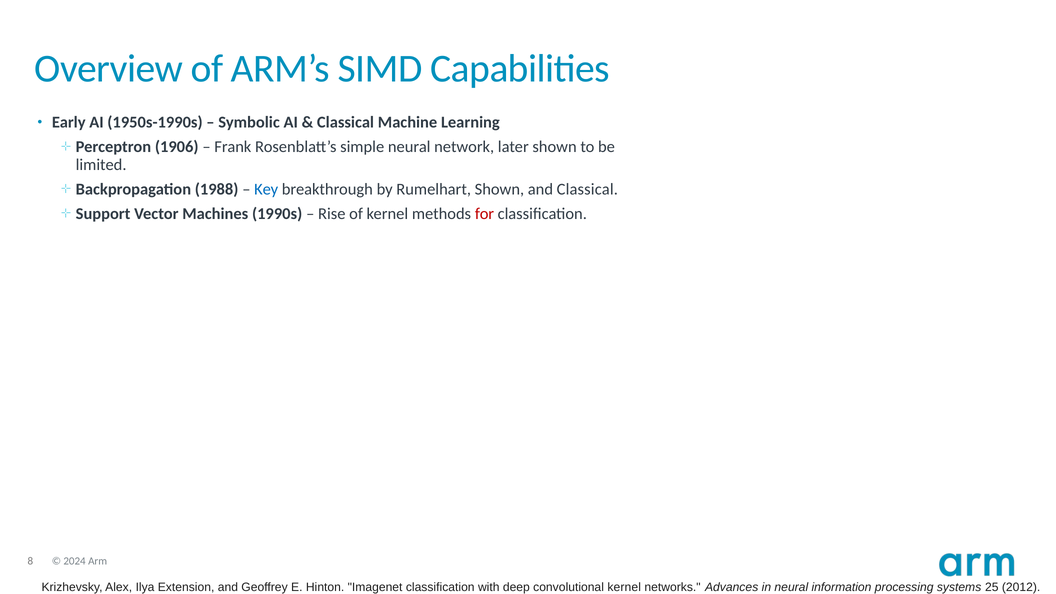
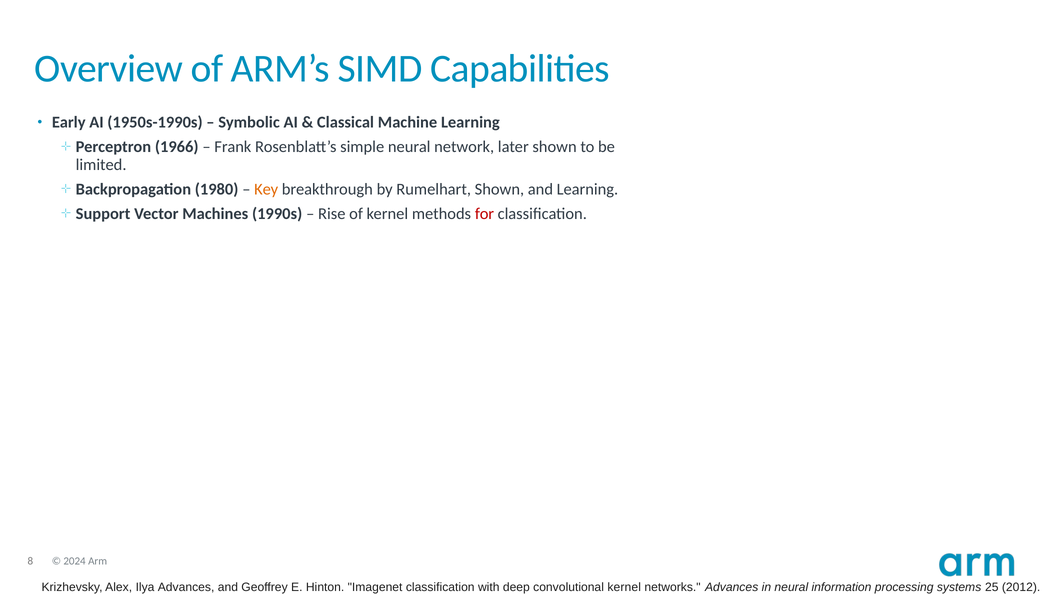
1906: 1906 -> 1966
1988: 1988 -> 1980
Key colour: blue -> orange
and Classical: Classical -> Learning
Ilya Extension: Extension -> Advances
